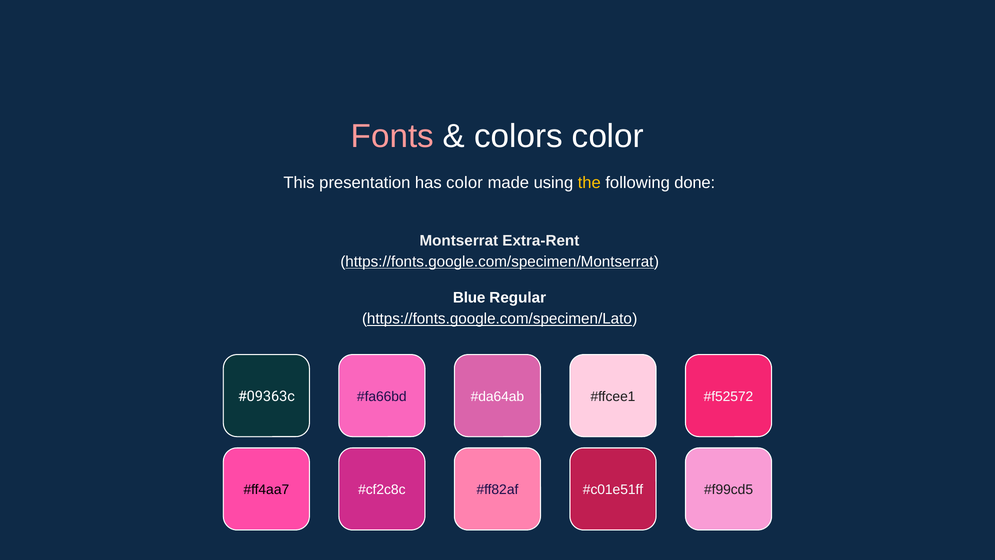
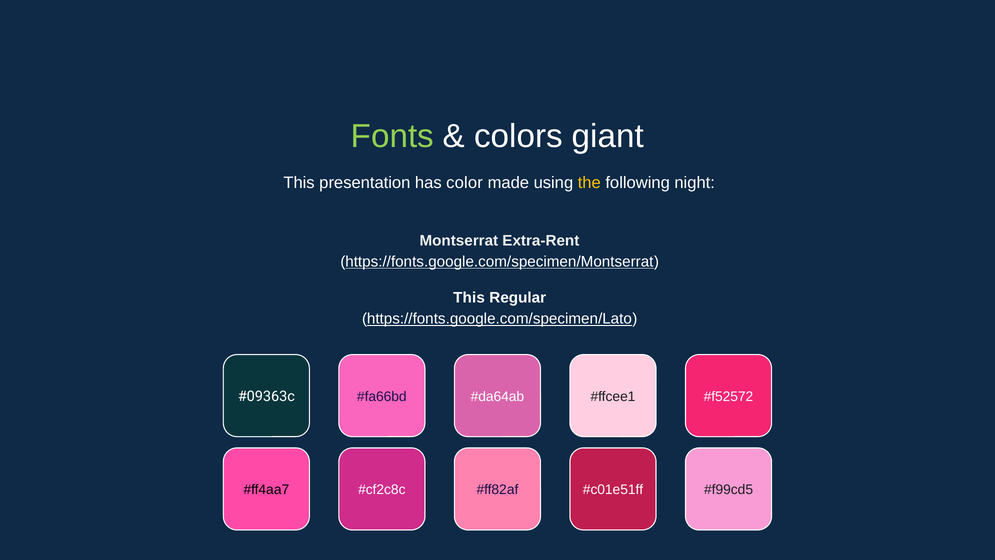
Fonts colour: pink -> light green
colors color: color -> giant
done: done -> night
Blue at (469, 298): Blue -> This
